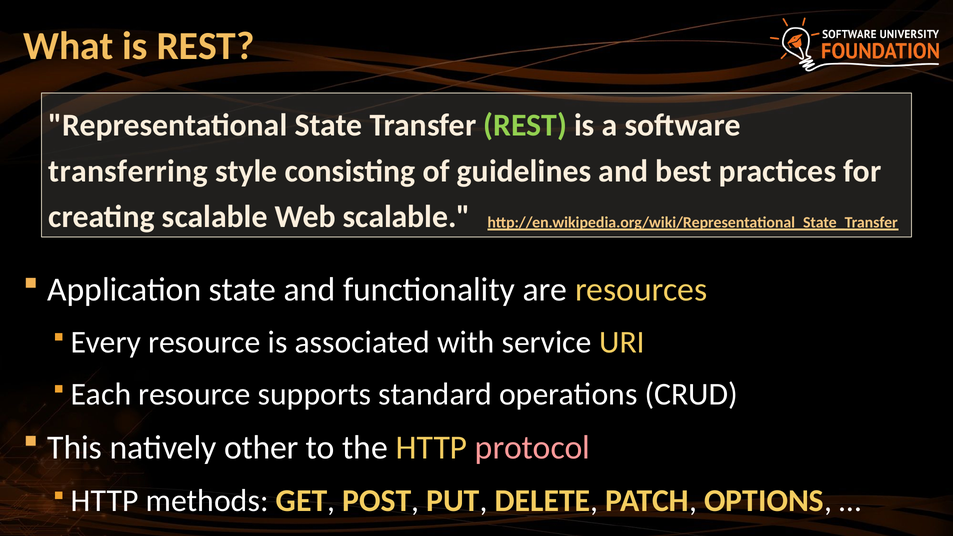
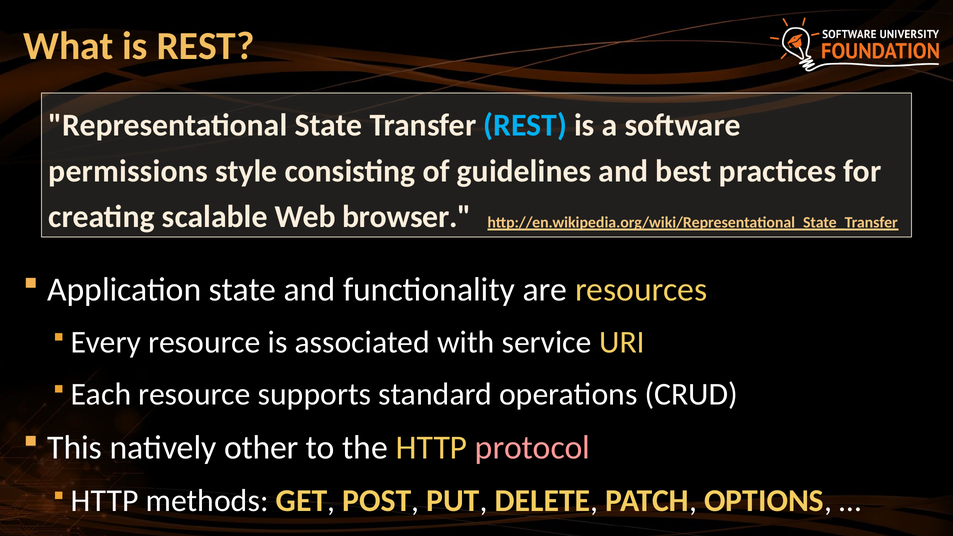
REST at (525, 125) colour: light green -> light blue
transferring: transferring -> permissions
Web scalable: scalable -> browser
